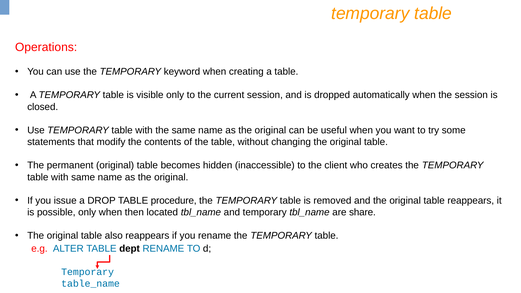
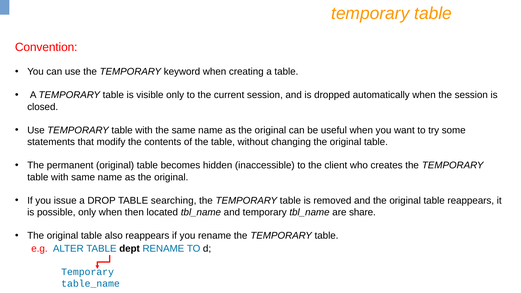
Operations: Operations -> Convention
procedure: procedure -> searching
